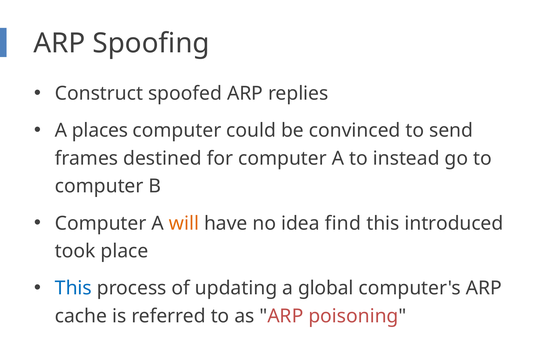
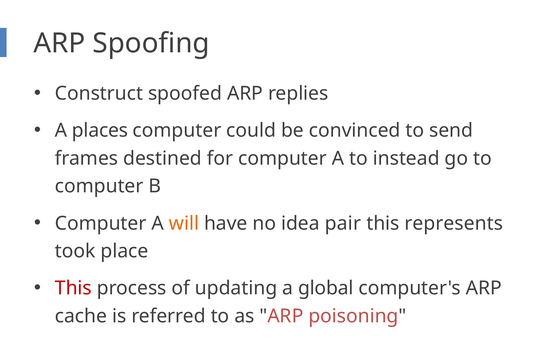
find: find -> pair
introduced: introduced -> represents
This at (73, 288) colour: blue -> red
